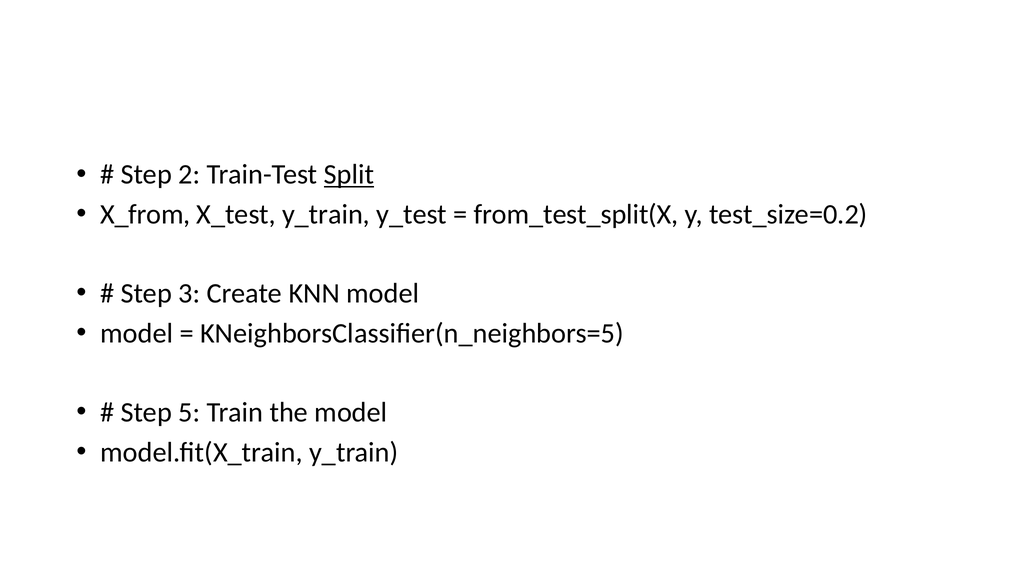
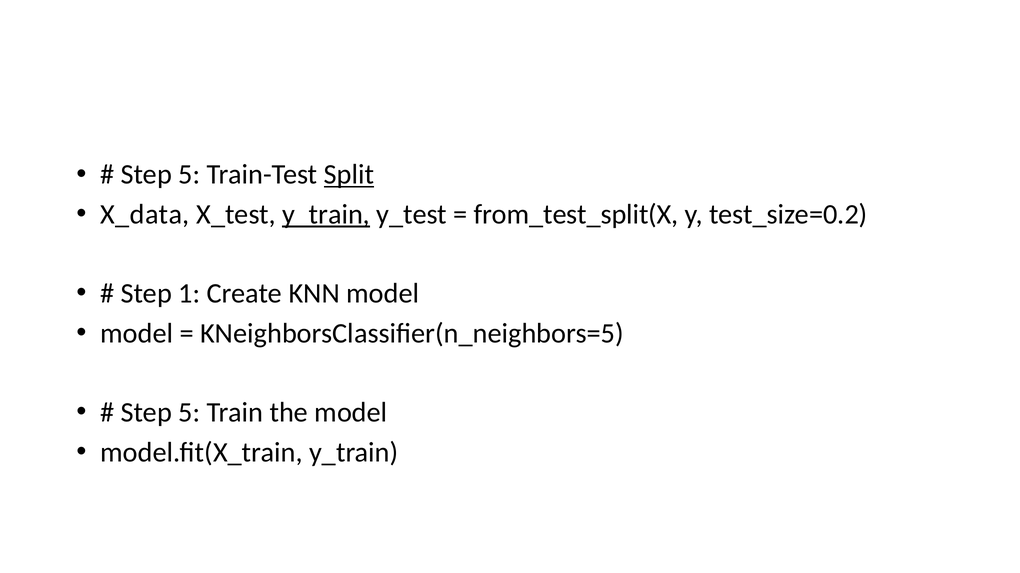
2 at (189, 175): 2 -> 5
X_from: X_from -> X_data
y_train at (326, 215) underline: none -> present
3: 3 -> 1
